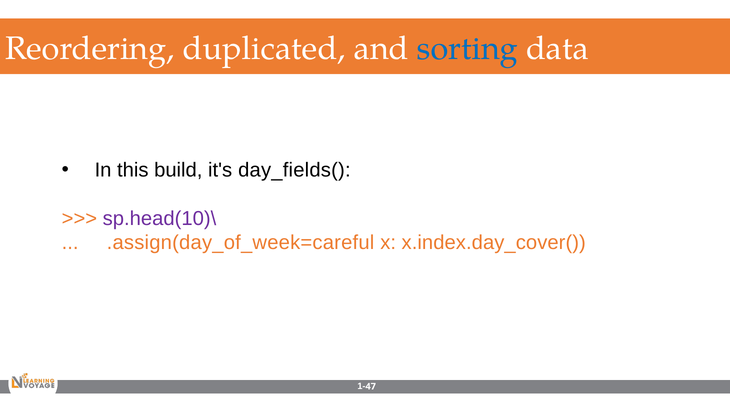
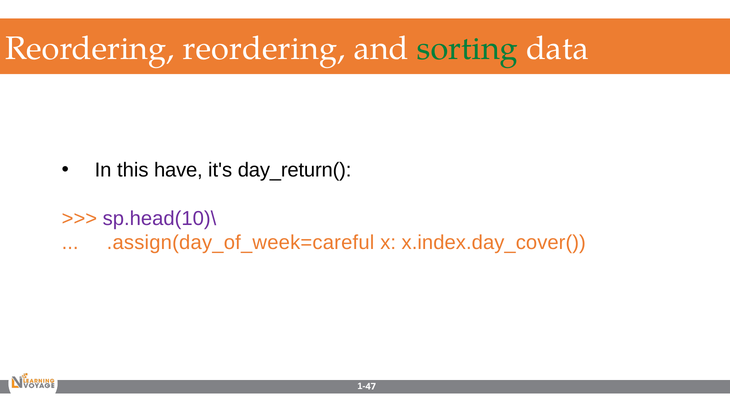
Reordering duplicated: duplicated -> reordering
sorting colour: blue -> green
build: build -> have
day_fields(: day_fields( -> day_return(
